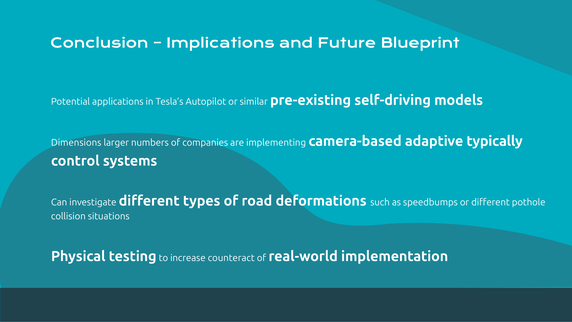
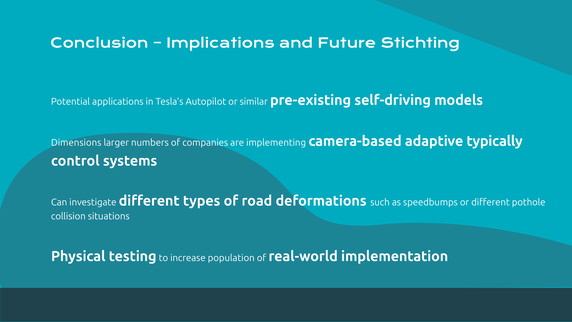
Blueprint: Blueprint -> Stichting
counteract: counteract -> population
